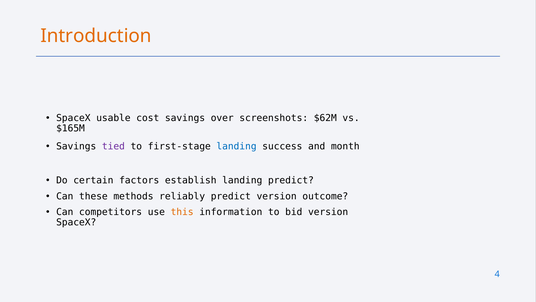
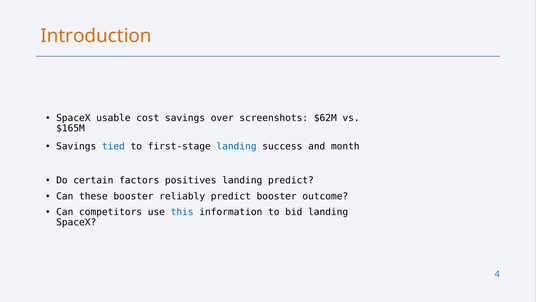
tied colour: purple -> blue
establish: establish -> positives
these methods: methods -> booster
predict version: version -> booster
this colour: orange -> blue
bid version: version -> landing
